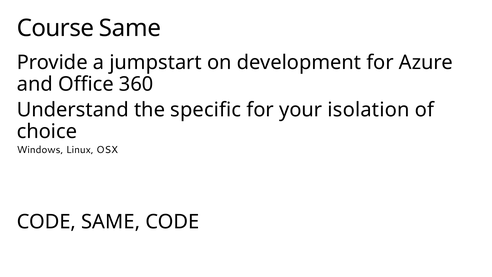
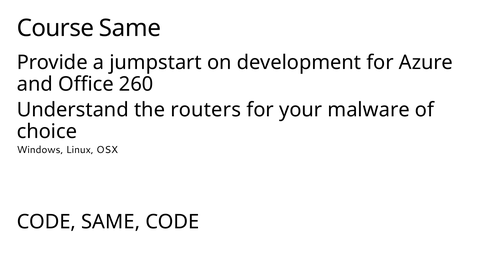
360: 360 -> 260
specific: specific -> routers
isolation: isolation -> malware
